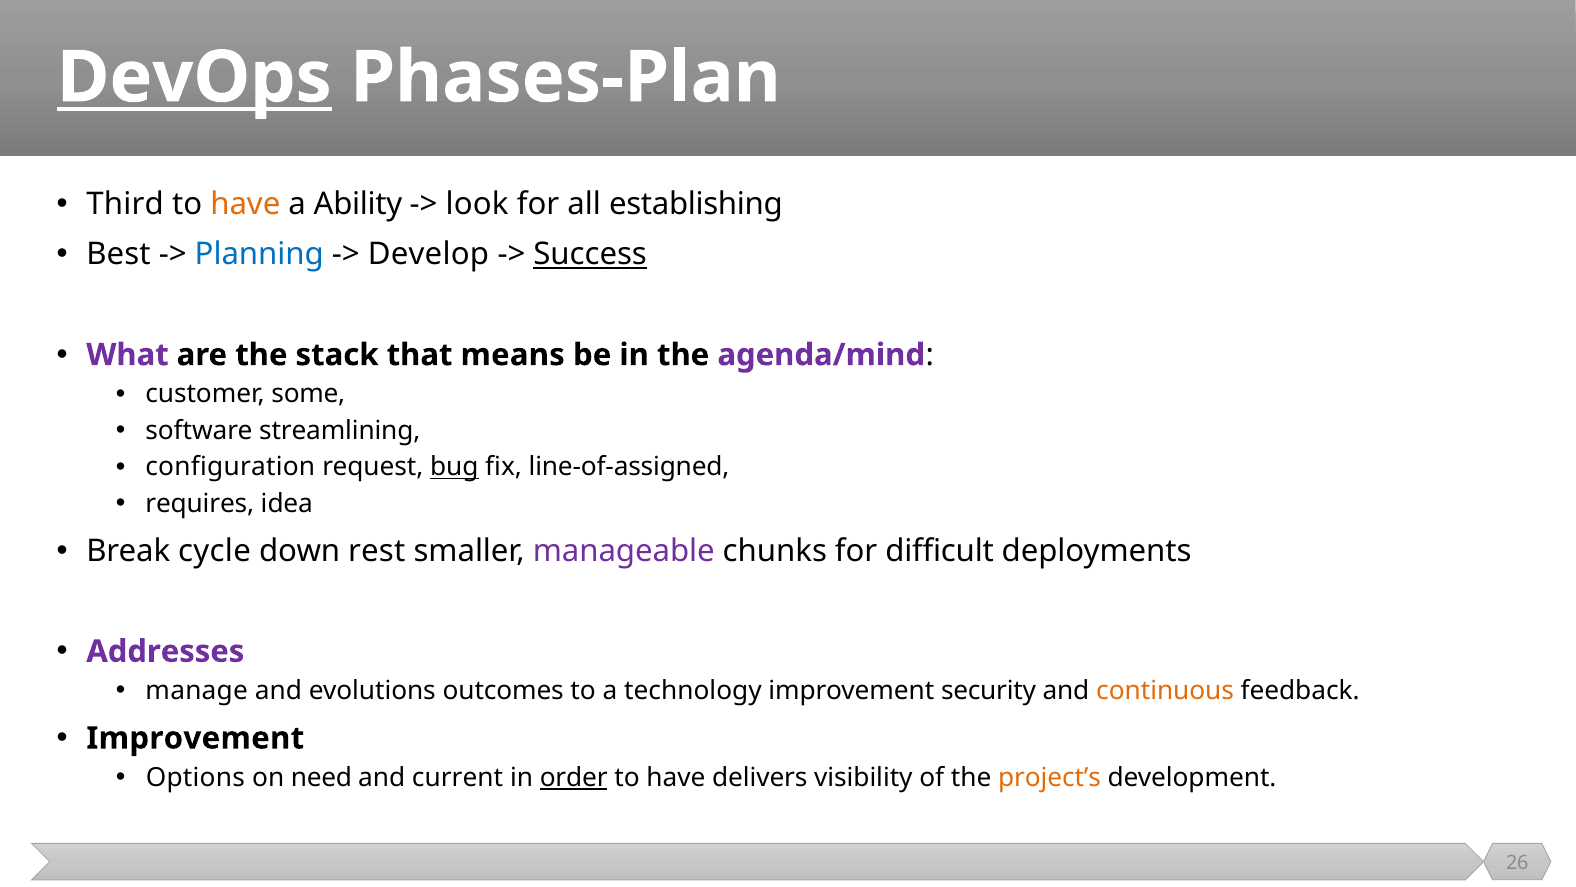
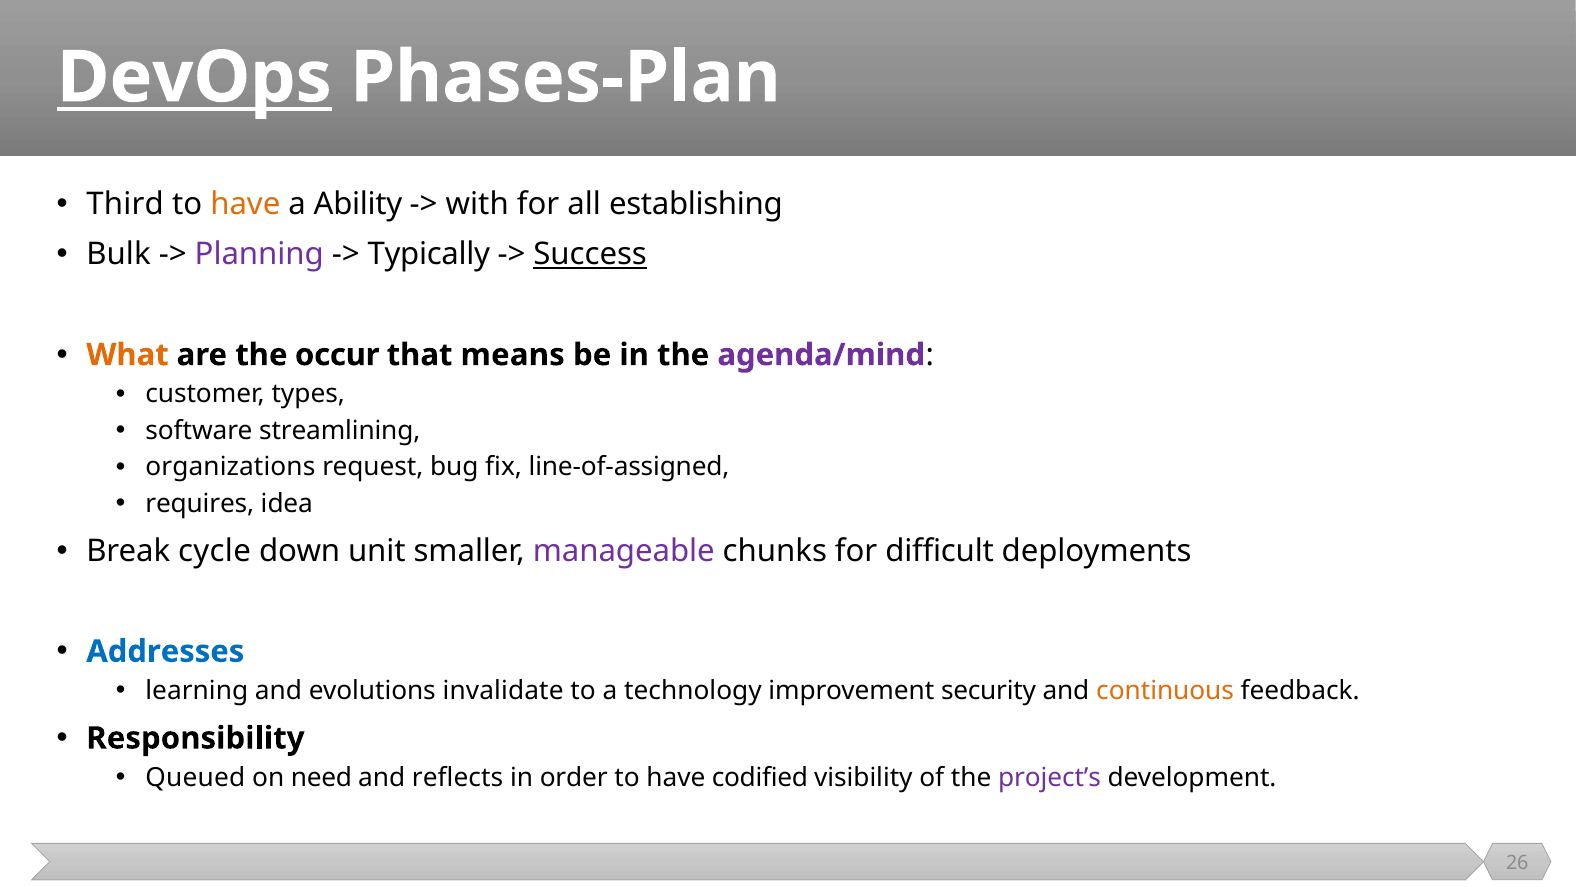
look: look -> with
Best: Best -> Bulk
Planning colour: blue -> purple
Develop: Develop -> Typically
What colour: purple -> orange
stack: stack -> occur
some: some -> types
configuration: configuration -> organizations
bug underline: present -> none
rest: rest -> unit
Addresses colour: purple -> blue
manage: manage -> learning
outcomes: outcomes -> invalidate
Improvement at (195, 738): Improvement -> Responsibility
Options: Options -> Queued
current: current -> reflects
order underline: present -> none
delivers: delivers -> codified
project’s colour: orange -> purple
